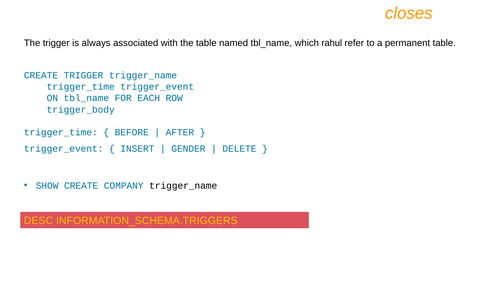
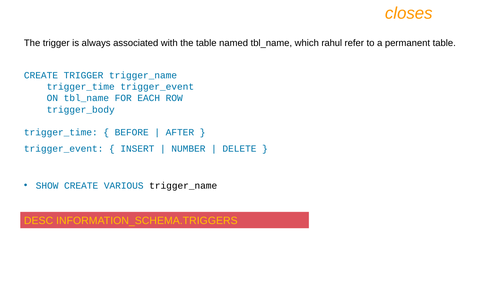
GENDER: GENDER -> NUMBER
COMPANY: COMPANY -> VARIOUS
